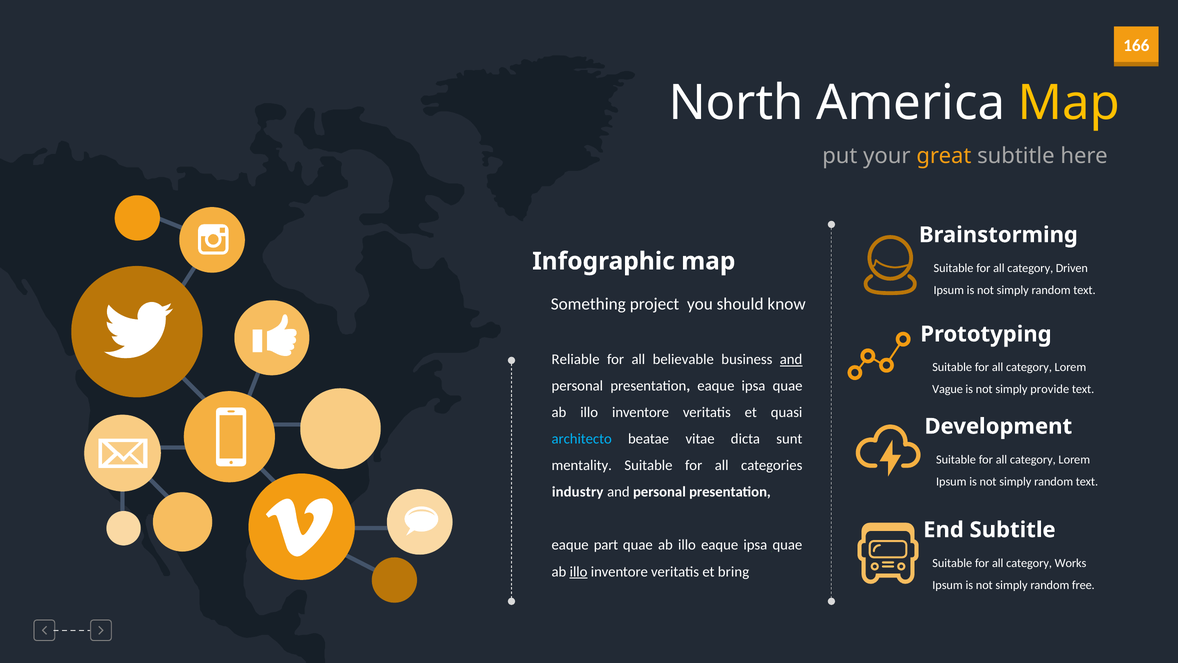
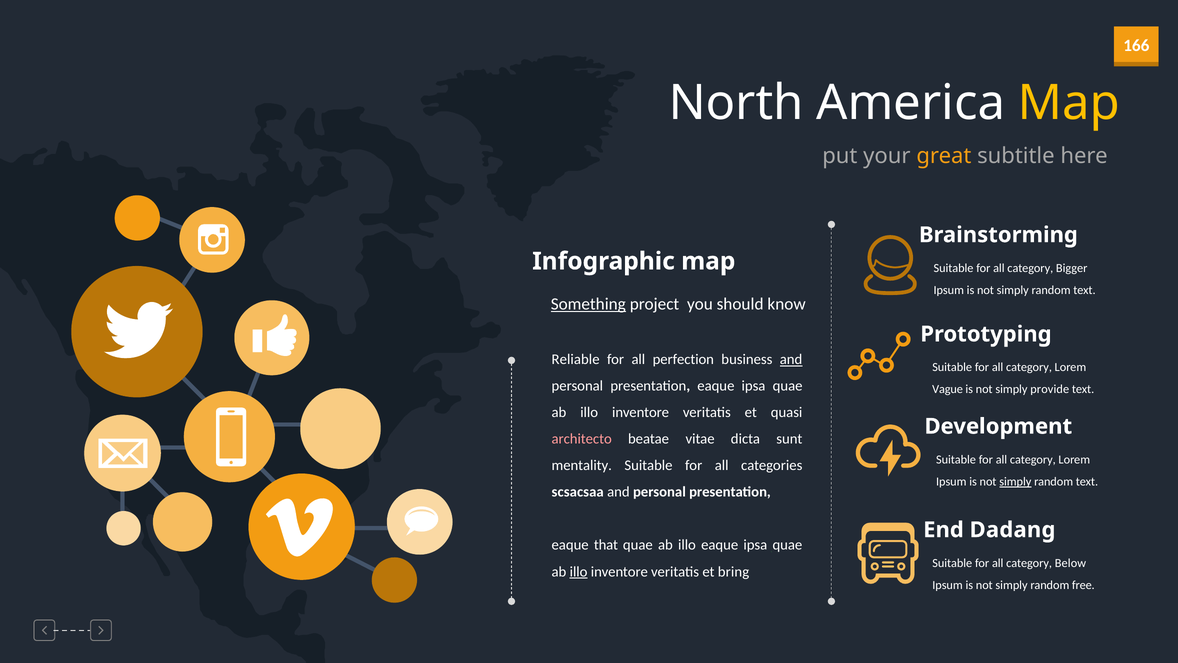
Driven: Driven -> Bigger
Something underline: none -> present
believable: believable -> perfection
architecto colour: light blue -> pink
simply at (1015, 481) underline: none -> present
industry: industry -> scsacsaa
End Subtitle: Subtitle -> Dadang
part: part -> that
Works: Works -> Below
